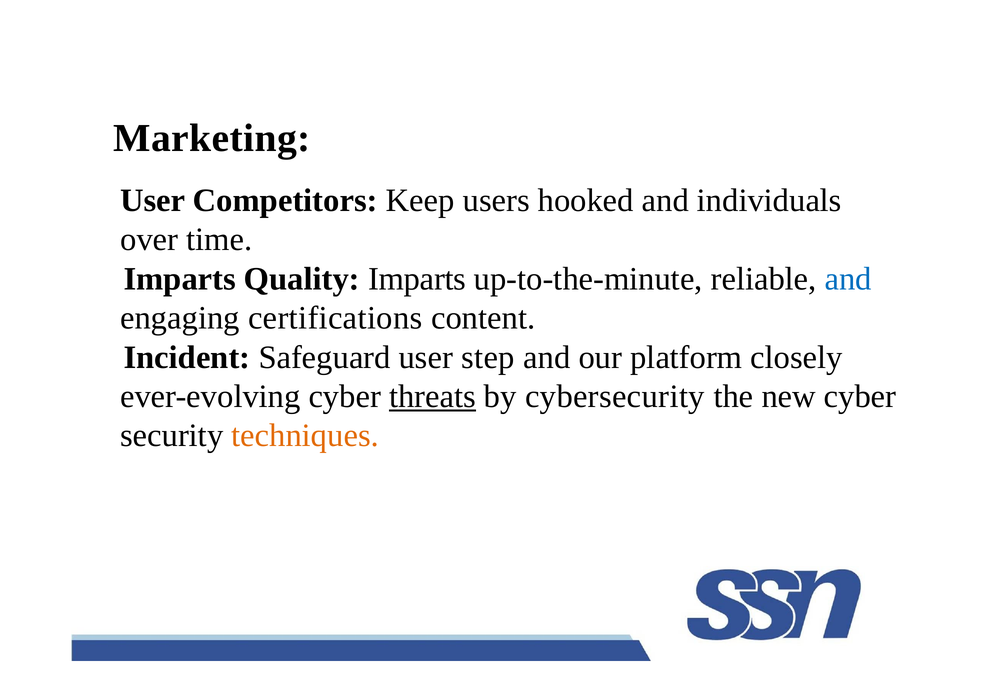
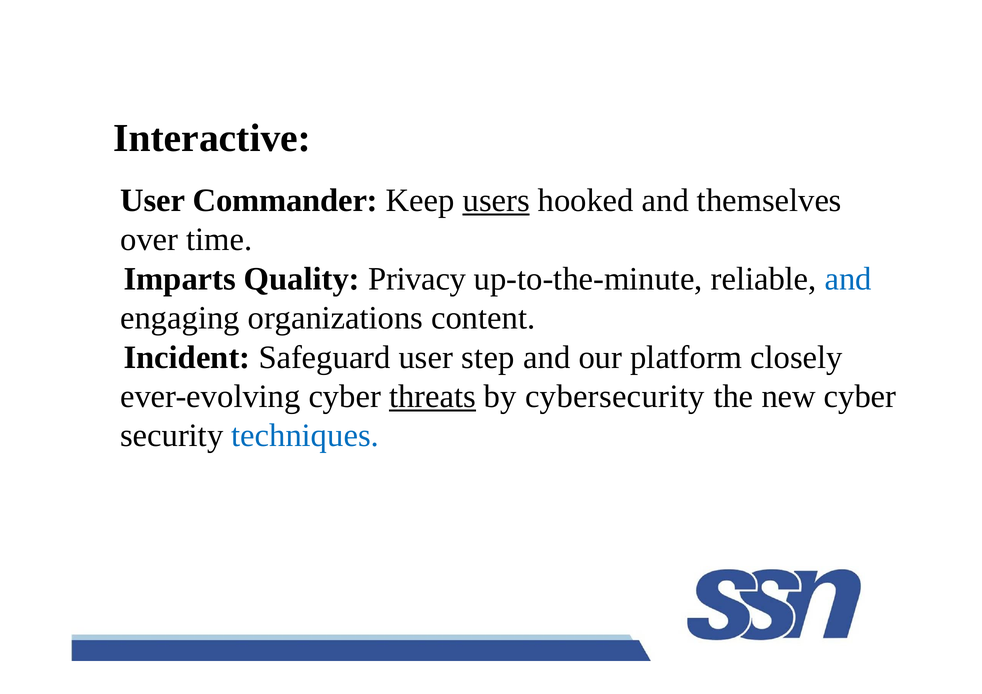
Marketing: Marketing -> Interactive
Competitors: Competitors -> Commander
users underline: none -> present
individuals: individuals -> themselves
Quality Imparts: Imparts -> Privacy
certifications: certifications -> organizations
techniques colour: orange -> blue
